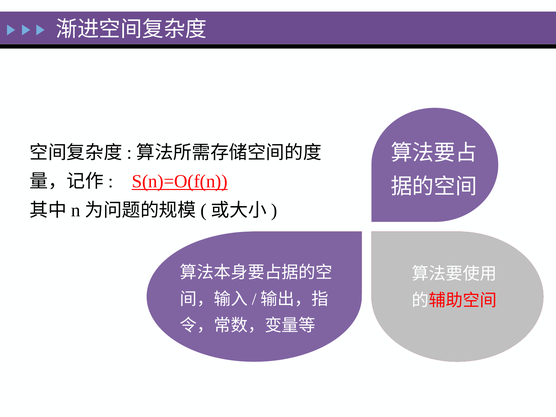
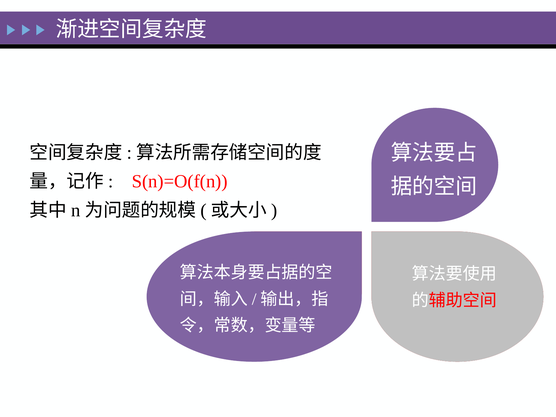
S(n)=O(f(n underline: present -> none
